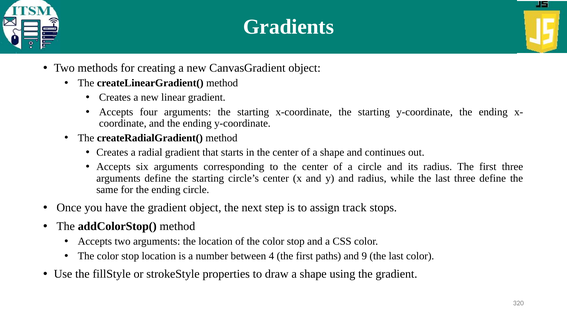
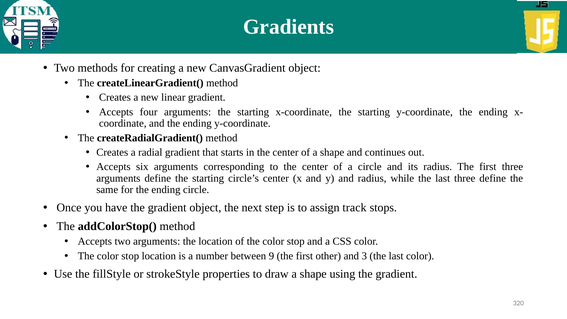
4: 4 -> 9
paths: paths -> other
9: 9 -> 3
